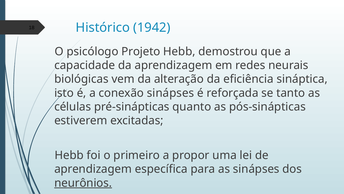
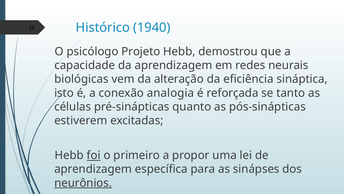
1942: 1942 -> 1940
conexão sinápses: sinápses -> analogia
foi underline: none -> present
